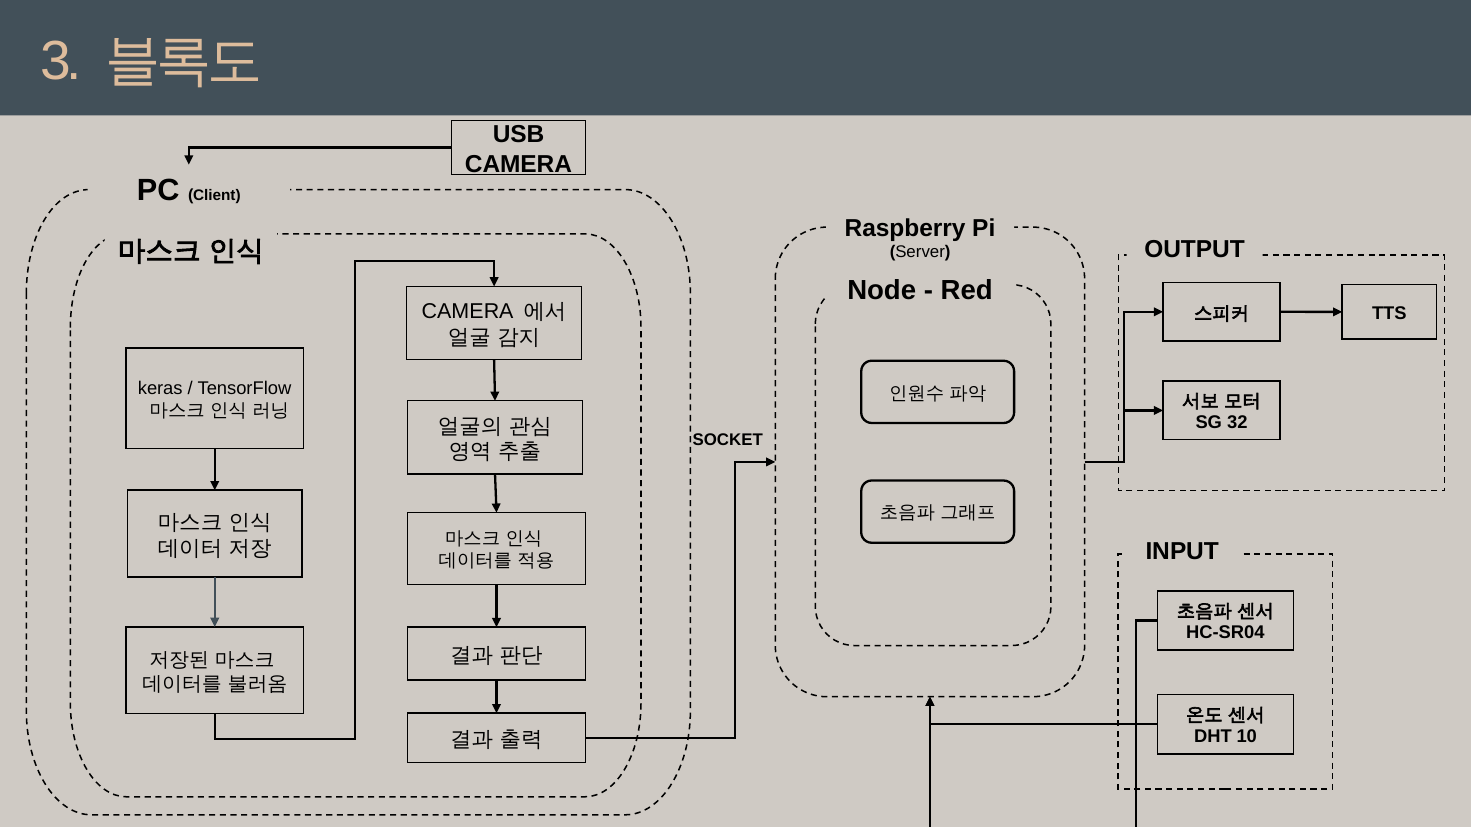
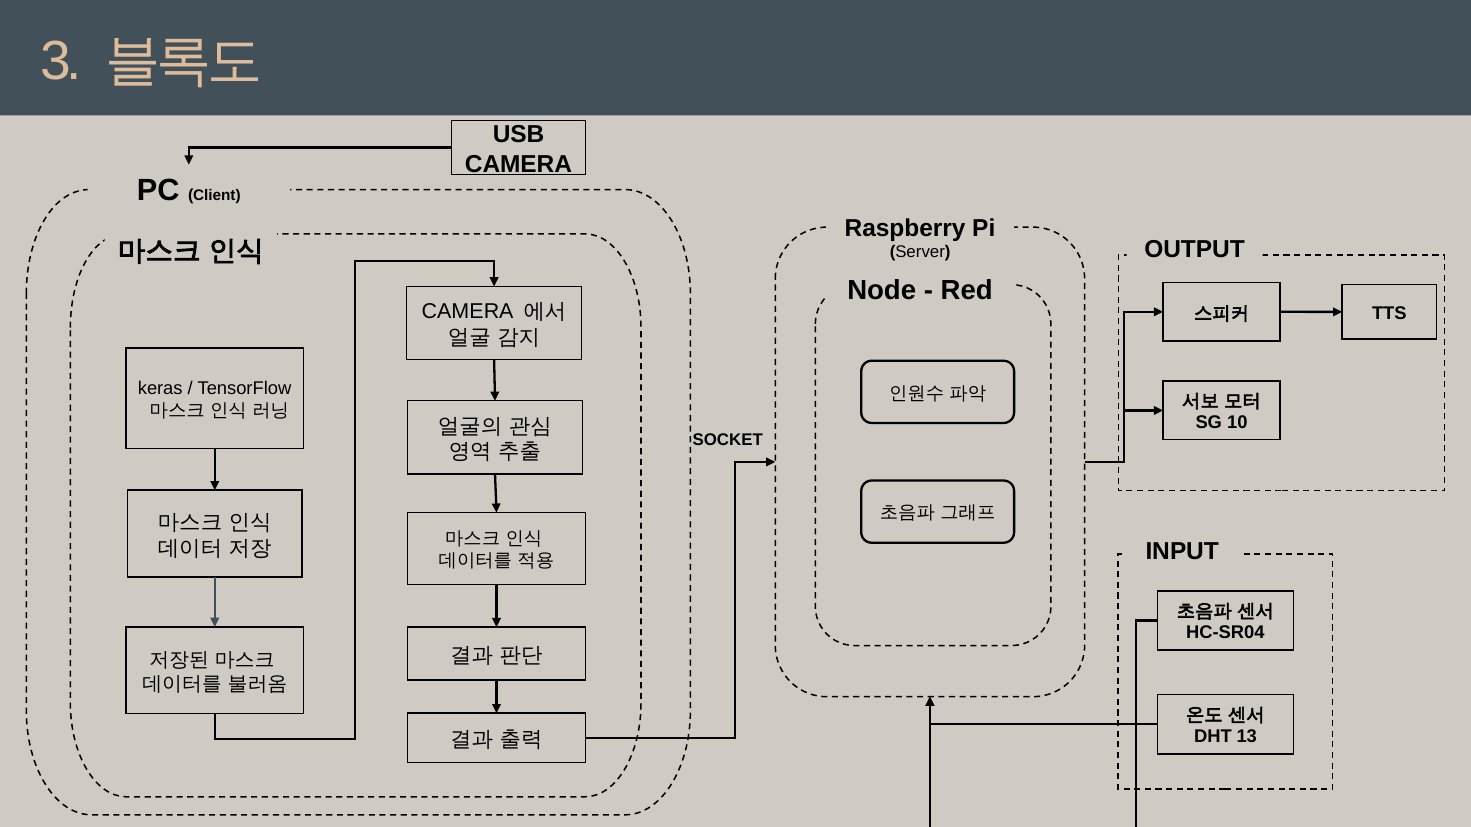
32: 32 -> 10
10: 10 -> 13
